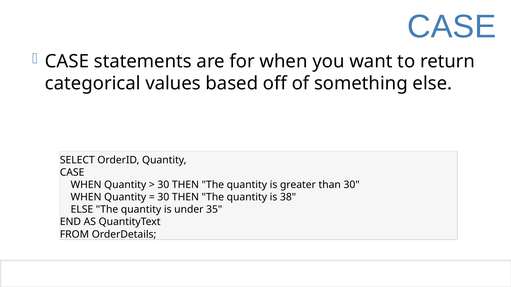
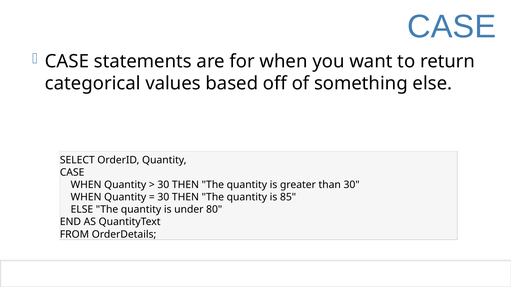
38: 38 -> 85
35: 35 -> 80
